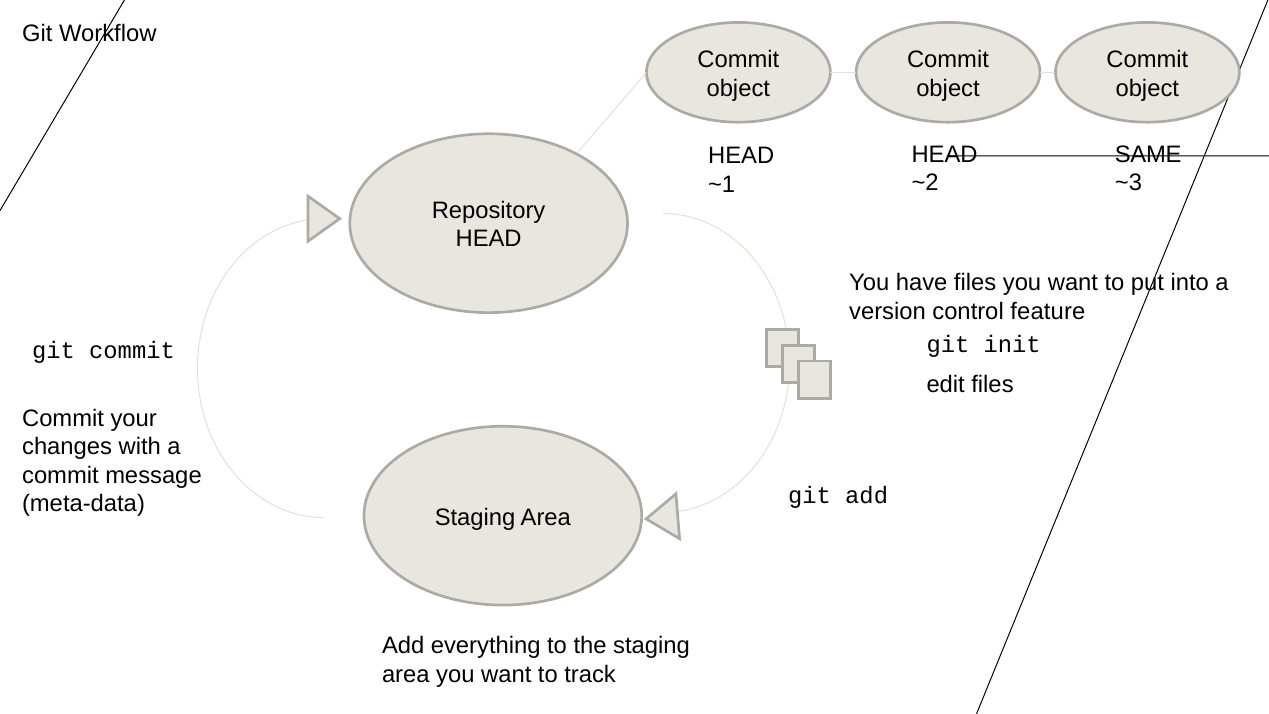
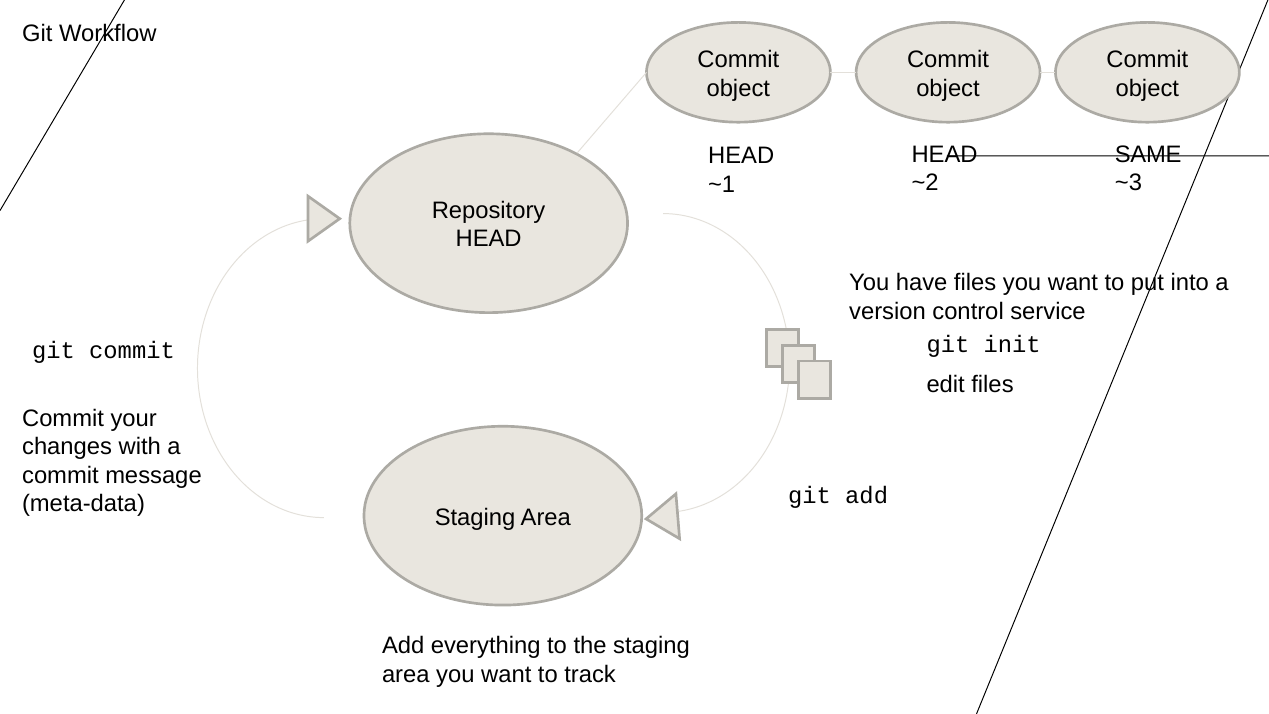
feature: feature -> service
